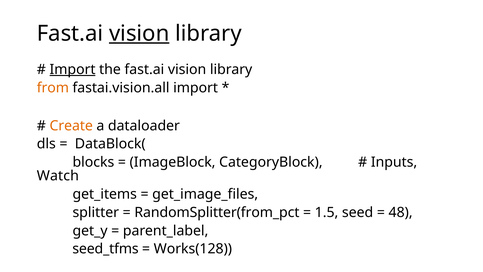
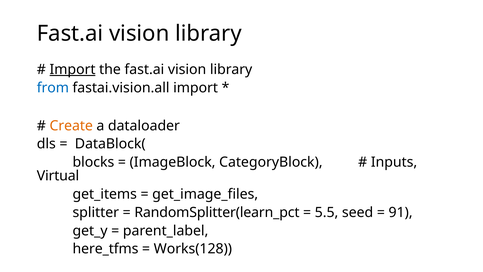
vision at (139, 33) underline: present -> none
from colour: orange -> blue
Watch: Watch -> Virtual
RandomSplitter(from_pct: RandomSplitter(from_pct -> RandomSplitter(learn_pct
1.5: 1.5 -> 5.5
48: 48 -> 91
seed_tfms: seed_tfms -> here_tfms
